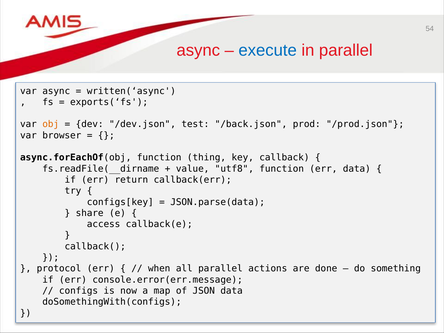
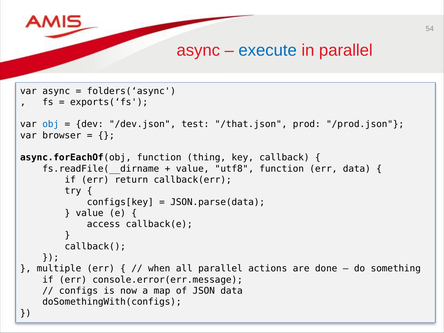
written(‘async: written(‘async -> folders(‘async
obj colour: orange -> blue
/back.json: /back.json -> /that.json
share at (90, 213): share -> value
protocol: protocol -> multiple
